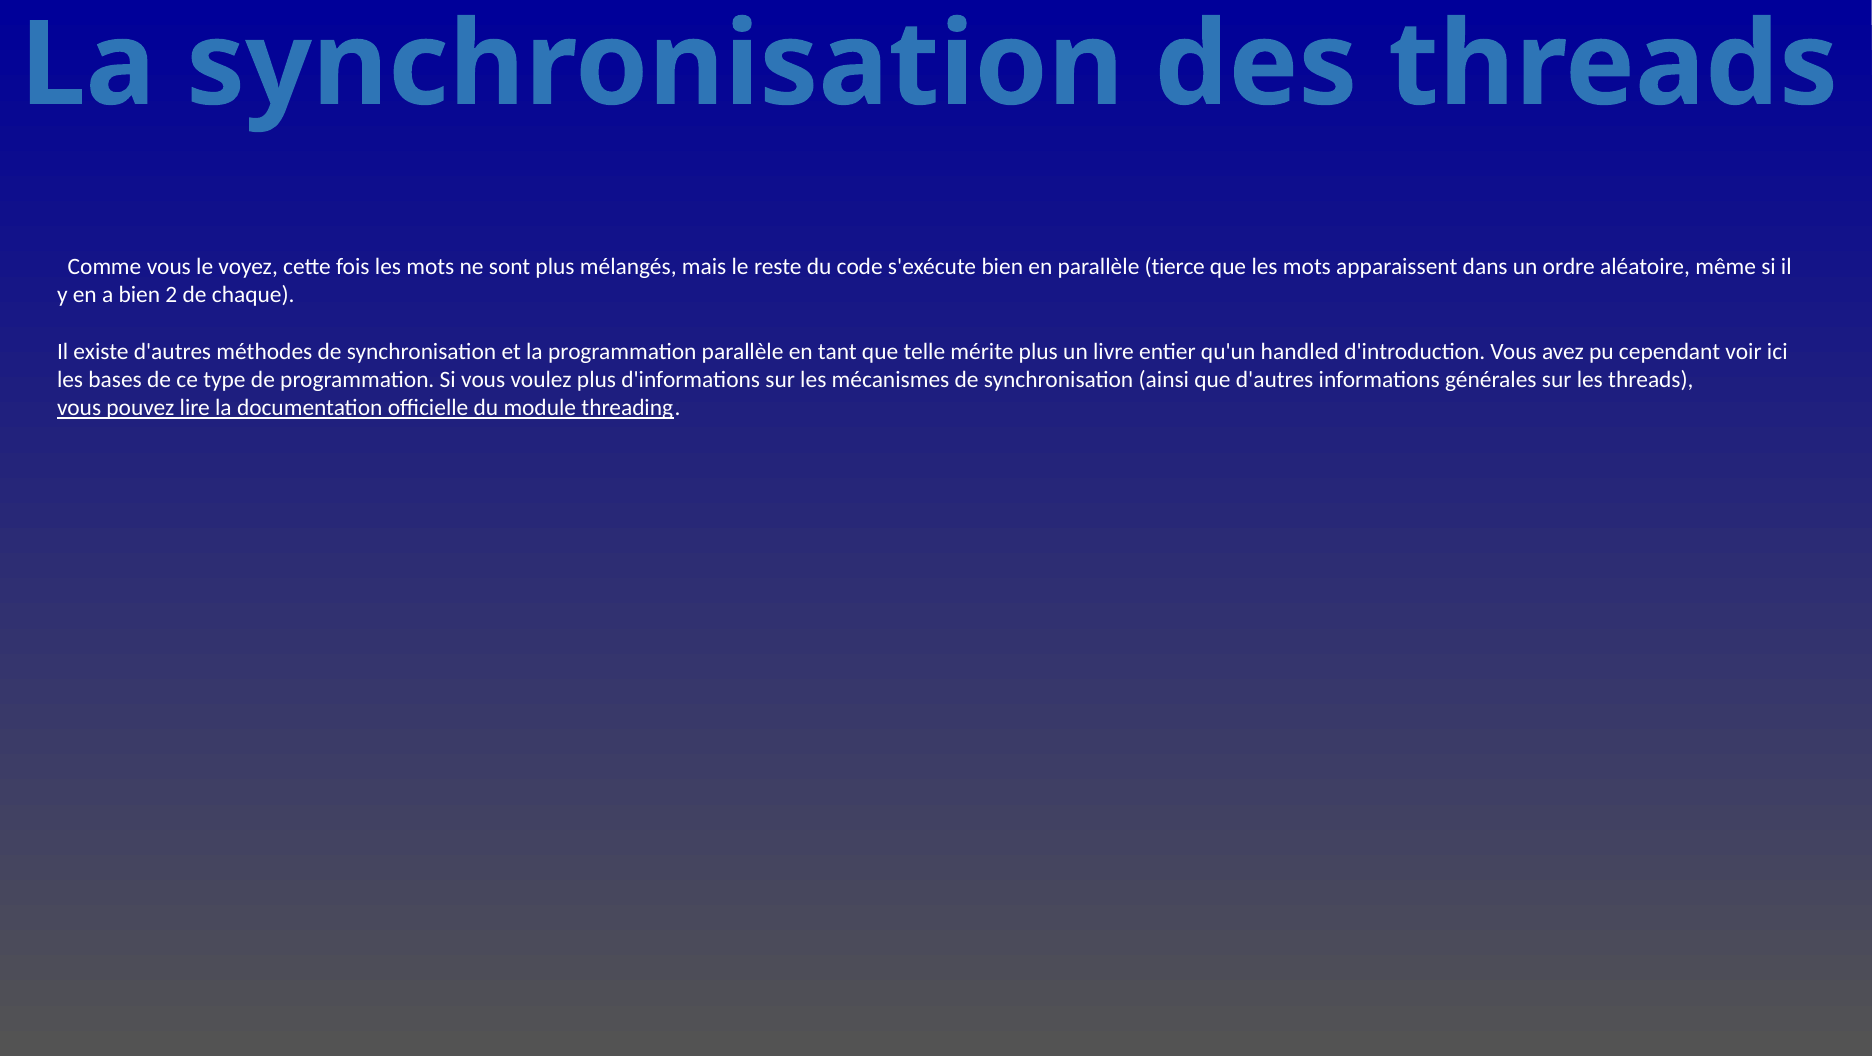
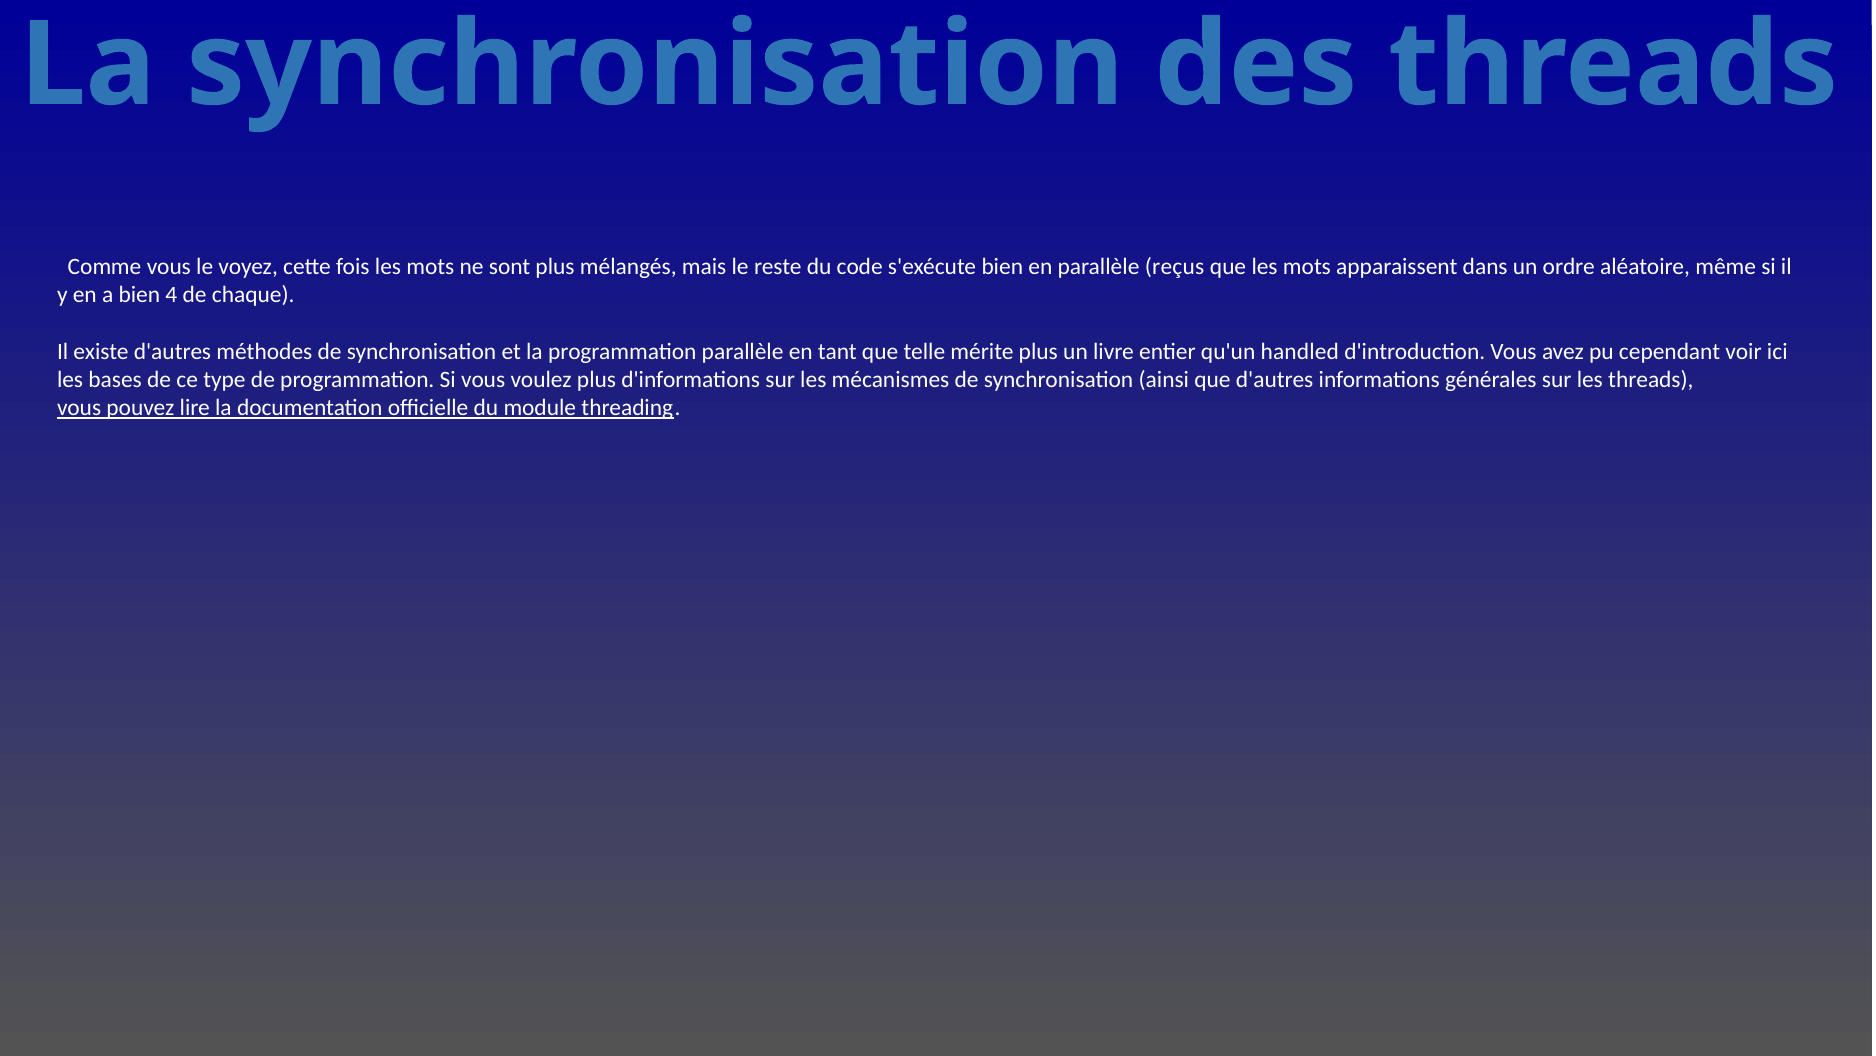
tierce: tierce -> reçus
2: 2 -> 4
